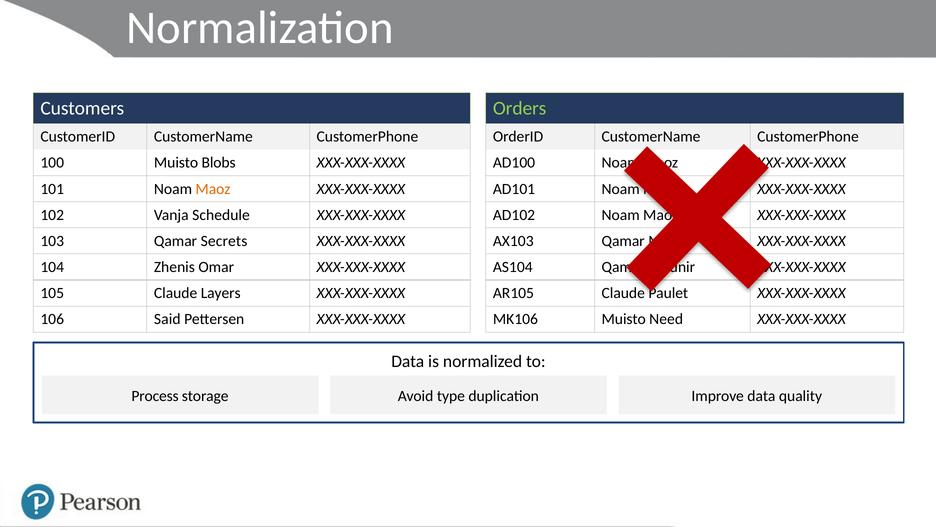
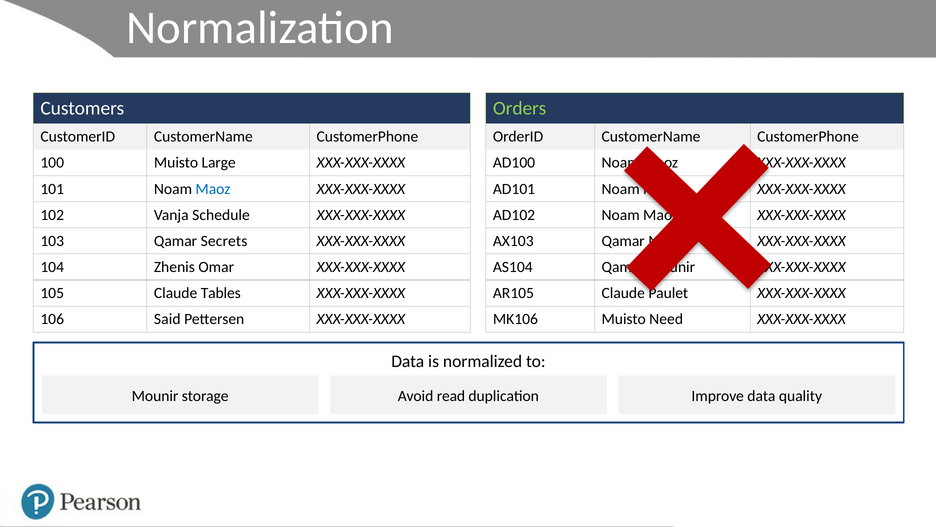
Blobs: Blobs -> Large
Maoz at (213, 189) colour: orange -> blue
Layers: Layers -> Tables
Process at (155, 396): Process -> Mounir
type: type -> read
